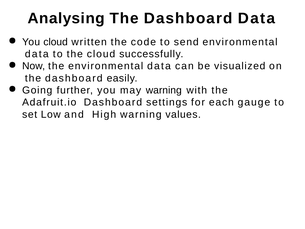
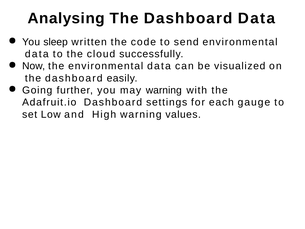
You cloud: cloud -> sleep
